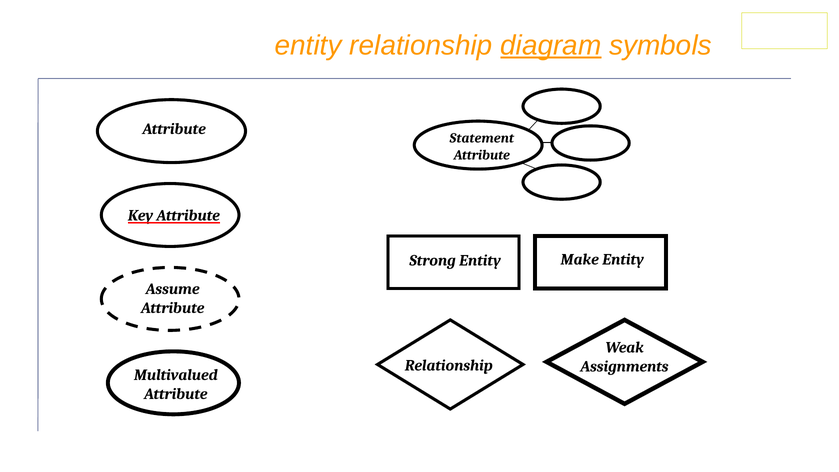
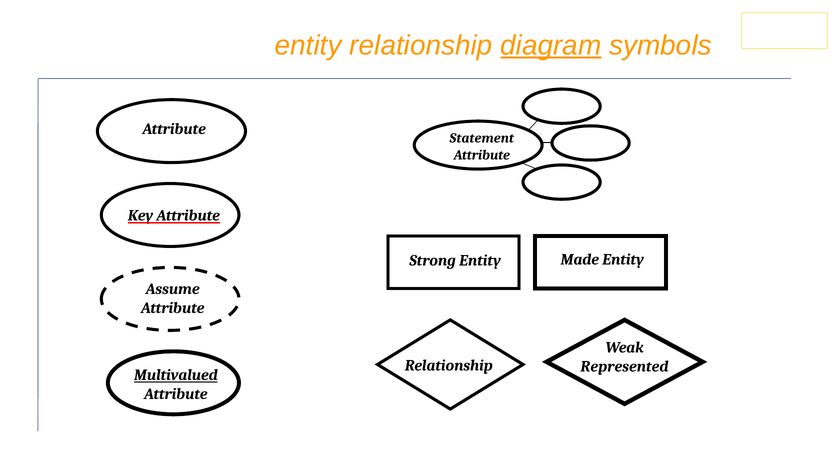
Make: Make -> Made
Assignments: Assignments -> Represented
Multivalued underline: none -> present
